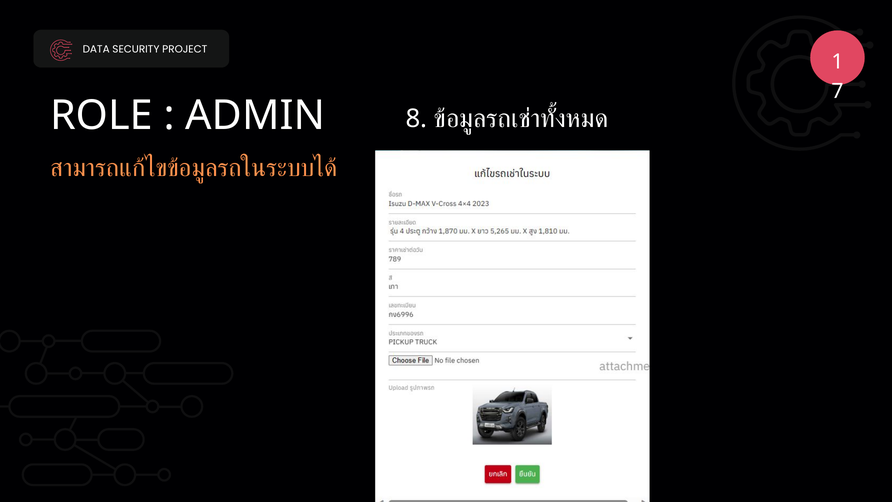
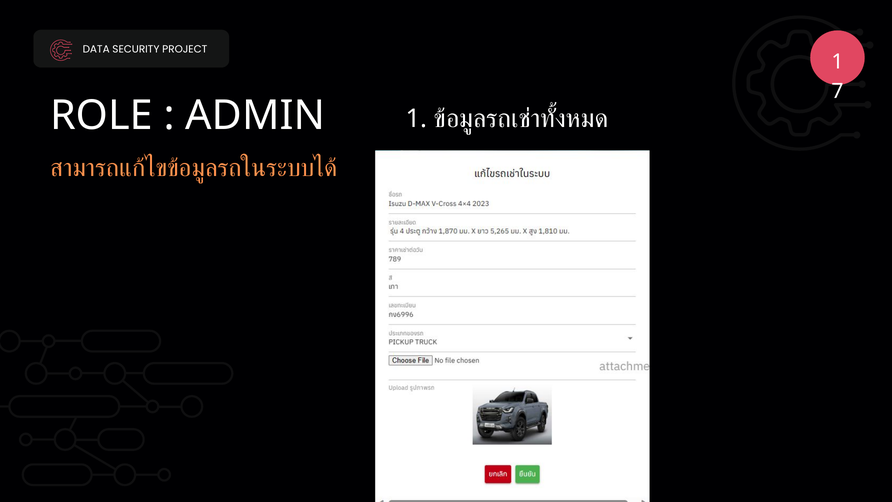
ADMIN 8: 8 -> 1
